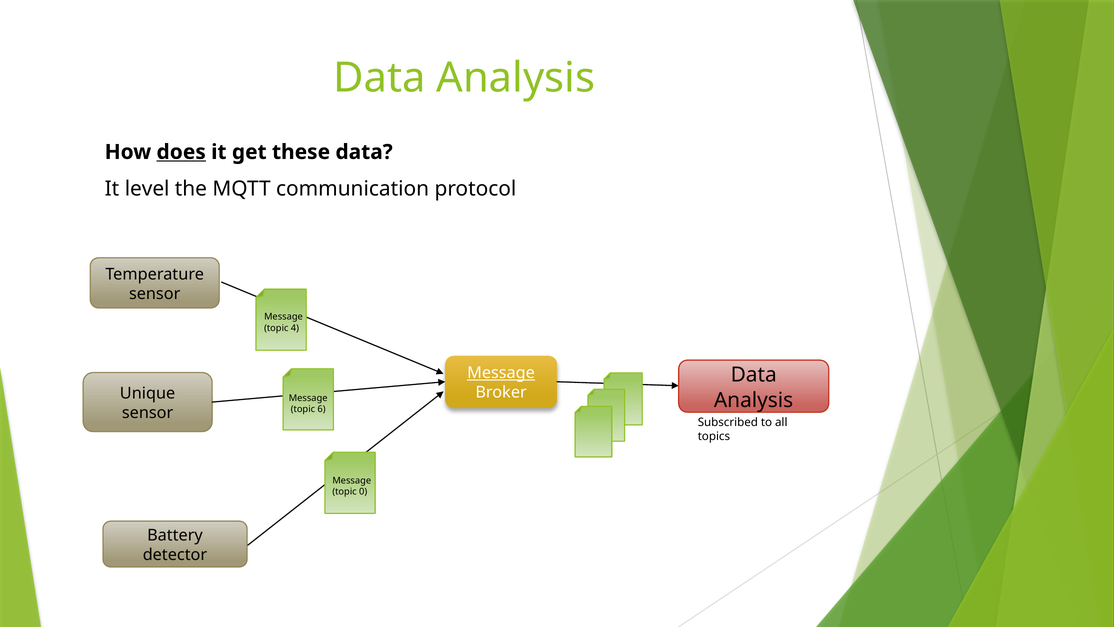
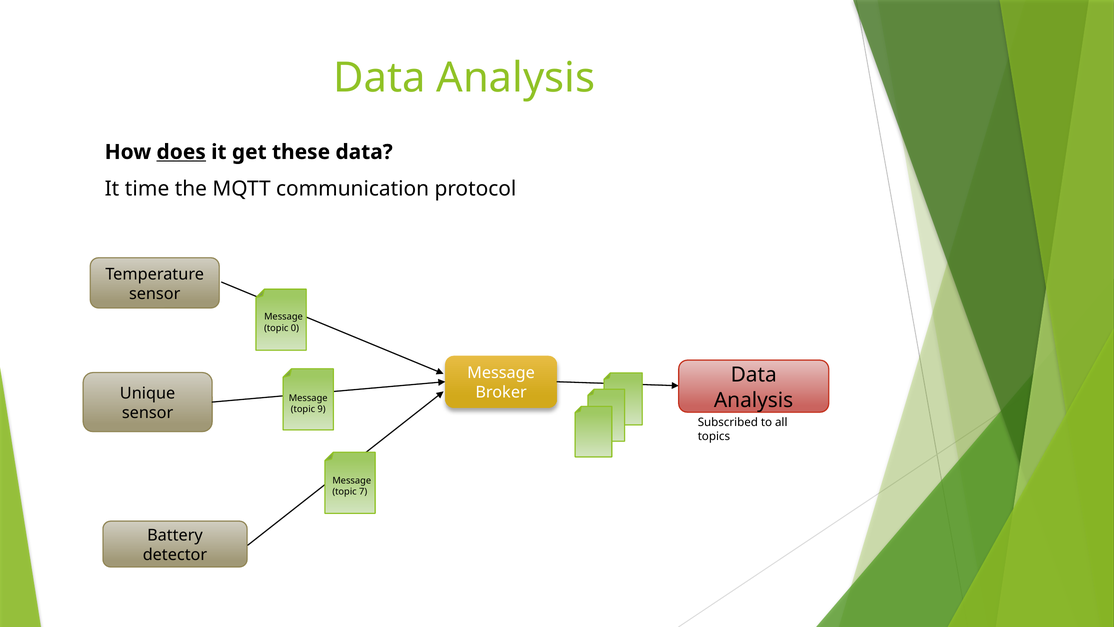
level: level -> time
4: 4 -> 0
Message at (501, 373) underline: present -> none
6: 6 -> 9
0: 0 -> 7
